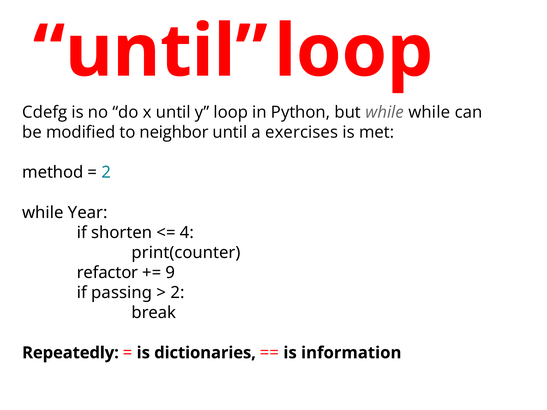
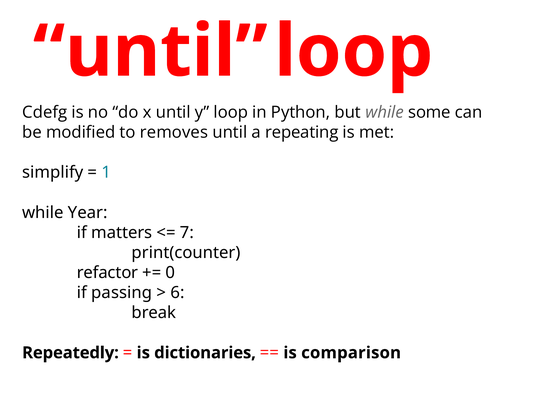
while at (429, 112): while -> some
neighbor: neighbor -> removes
exercises: exercises -> repeating
method: method -> simplify
2 at (106, 173): 2 -> 1
shorten: shorten -> matters
4: 4 -> 7
9: 9 -> 0
2 at (177, 293): 2 -> 6
information: information -> comparison
